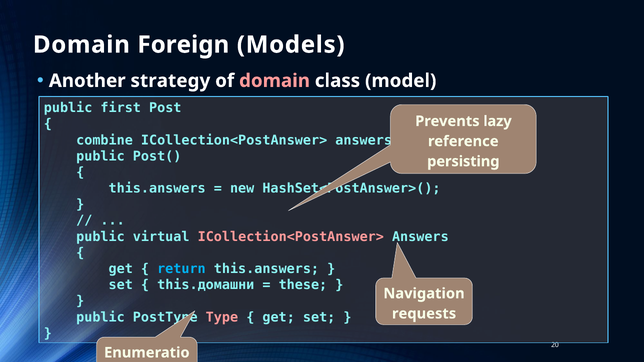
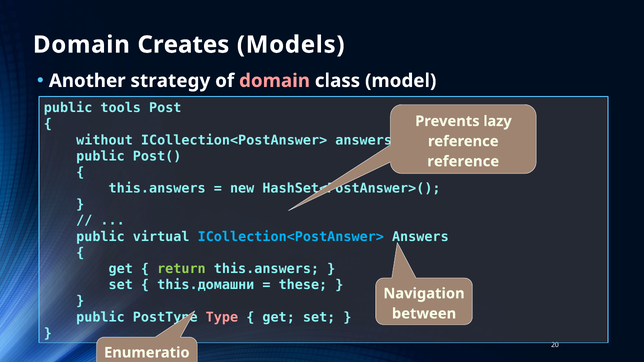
Foreign: Foreign -> Creates
first: first -> tools
combine: combine -> without
persisting at (463, 162): persisting -> reference
ICollection<PostAnswer> at (291, 237) colour: pink -> light blue
return colour: light blue -> light green
requests: requests -> between
